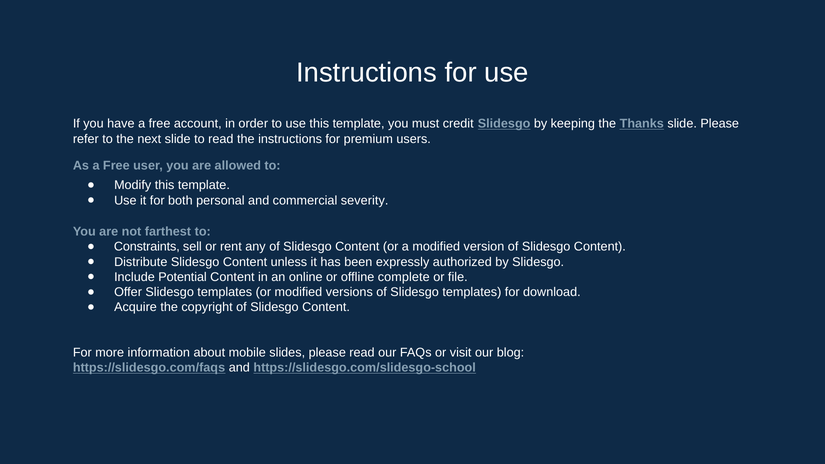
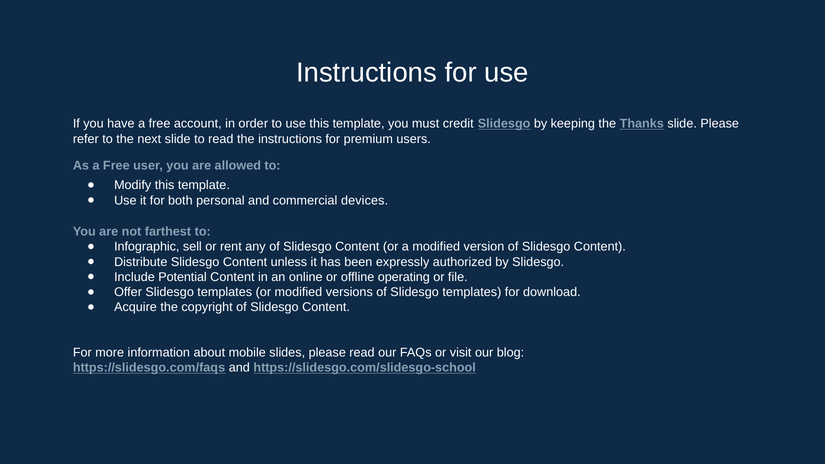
severity: severity -> devices
Constraints: Constraints -> Infographic
complete: complete -> operating
